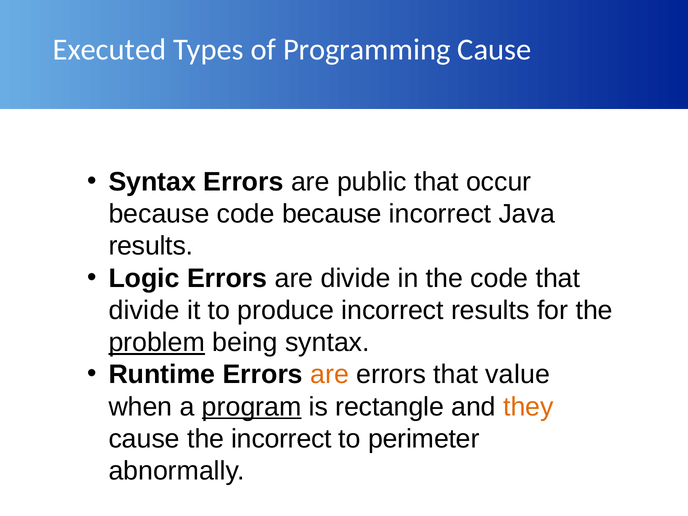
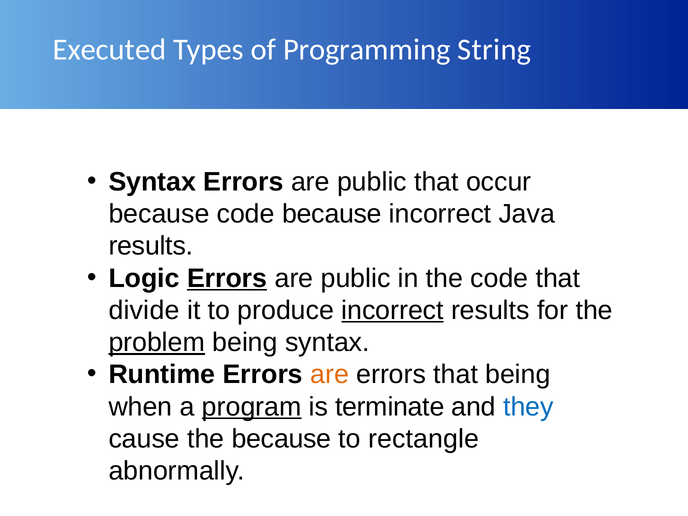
Programming Cause: Cause -> String
Errors at (227, 278) underline: none -> present
divide at (356, 278): divide -> public
incorrect at (393, 310) underline: none -> present
that value: value -> being
rectangle: rectangle -> terminate
they colour: orange -> blue
the incorrect: incorrect -> because
perimeter: perimeter -> rectangle
